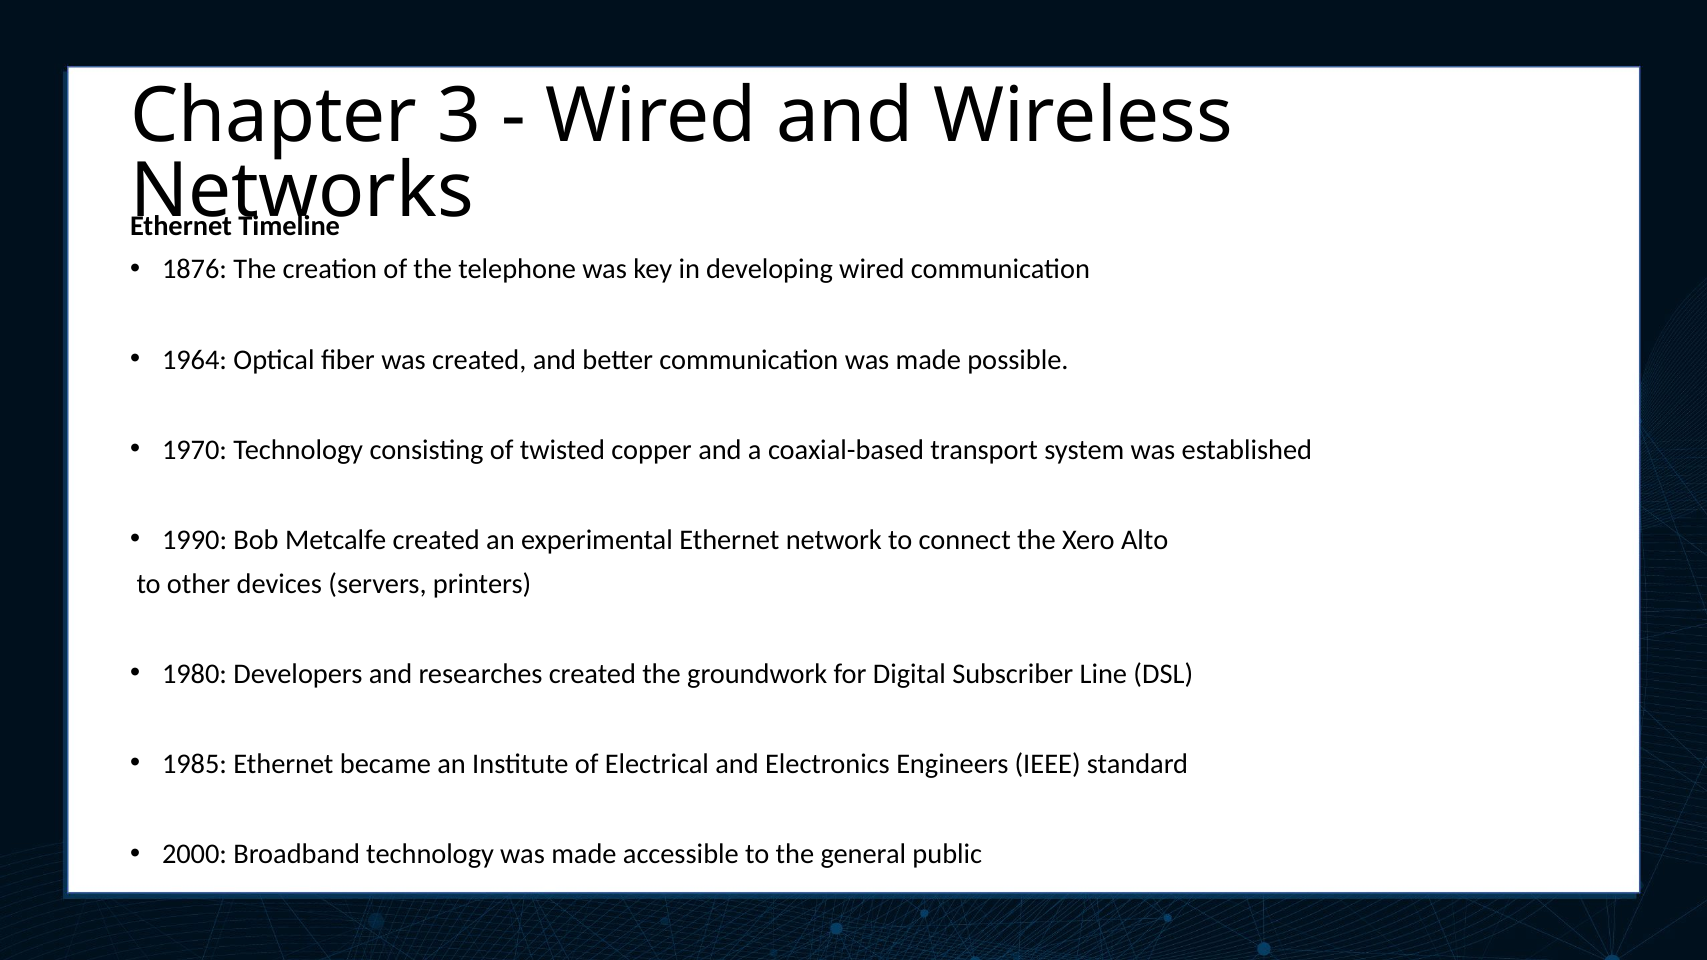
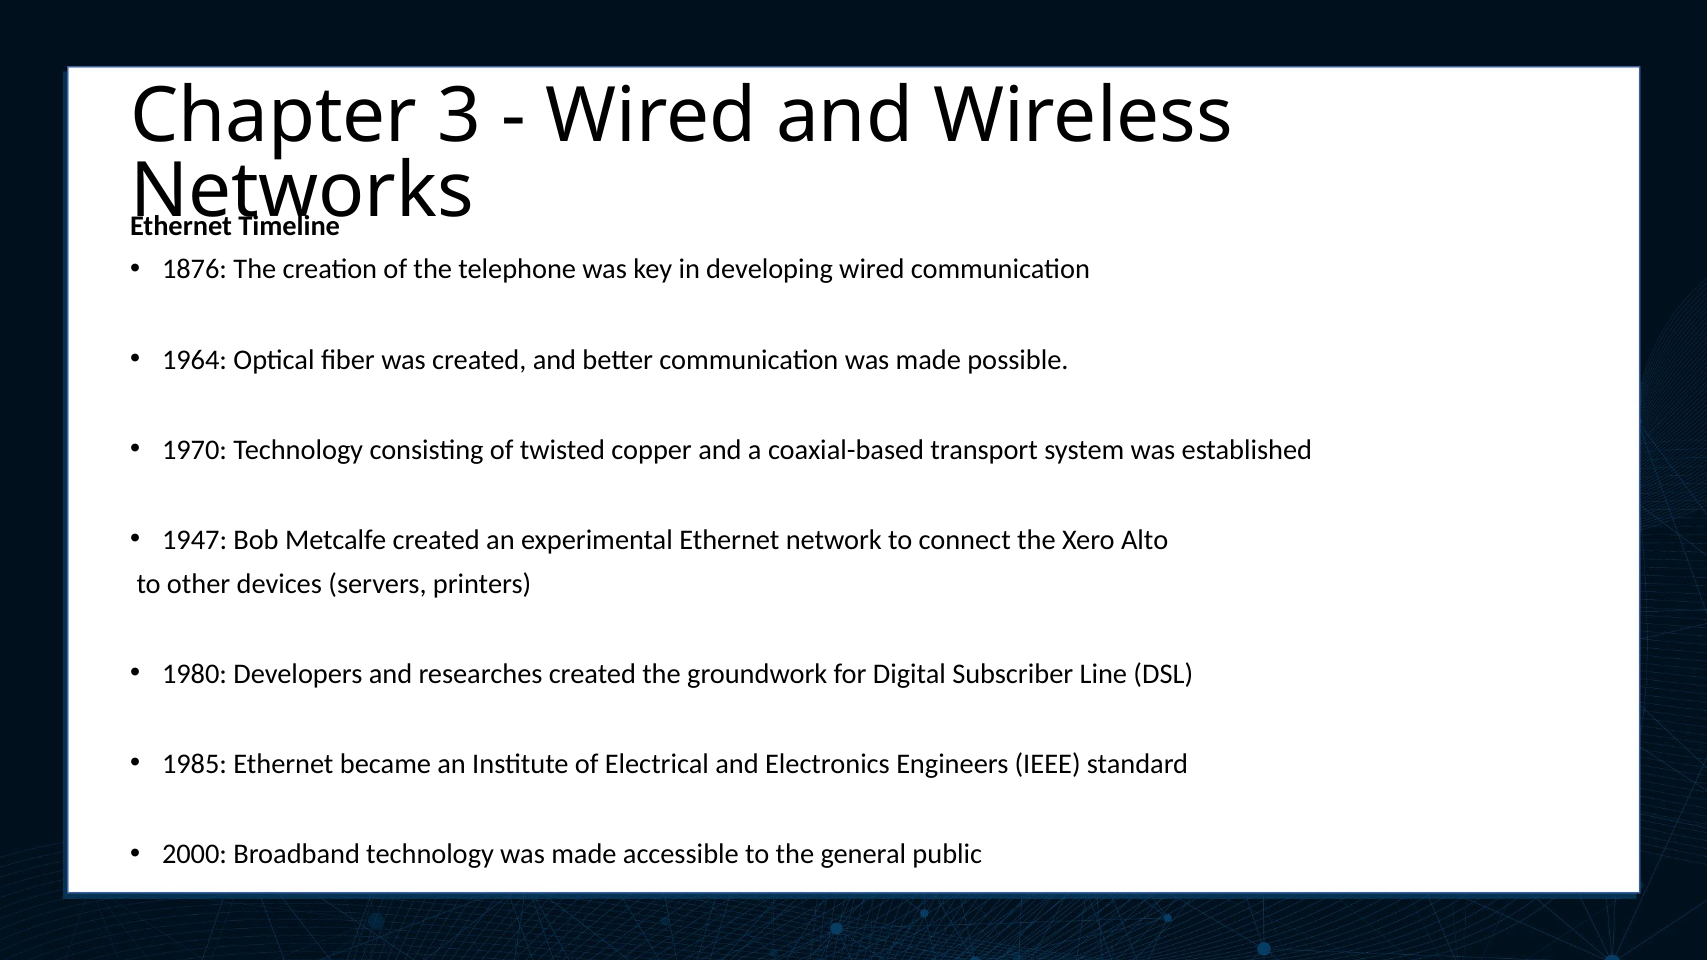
1990: 1990 -> 1947
